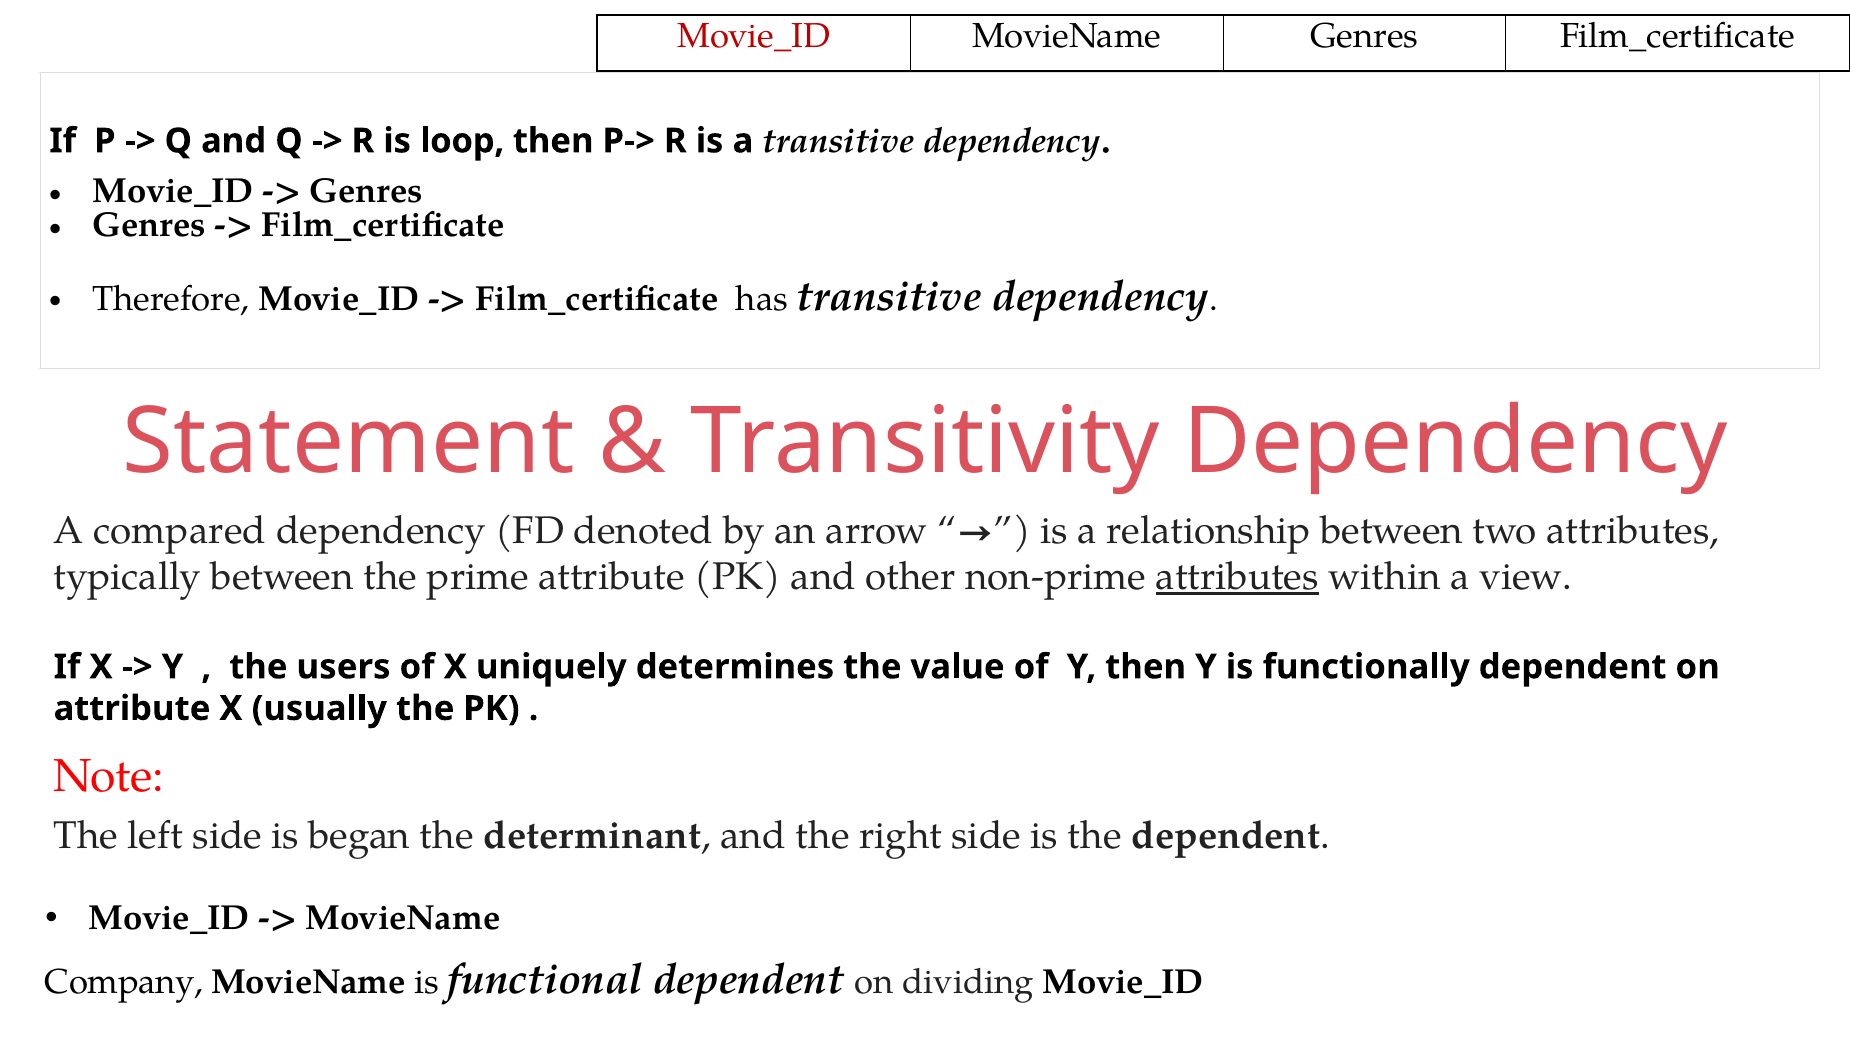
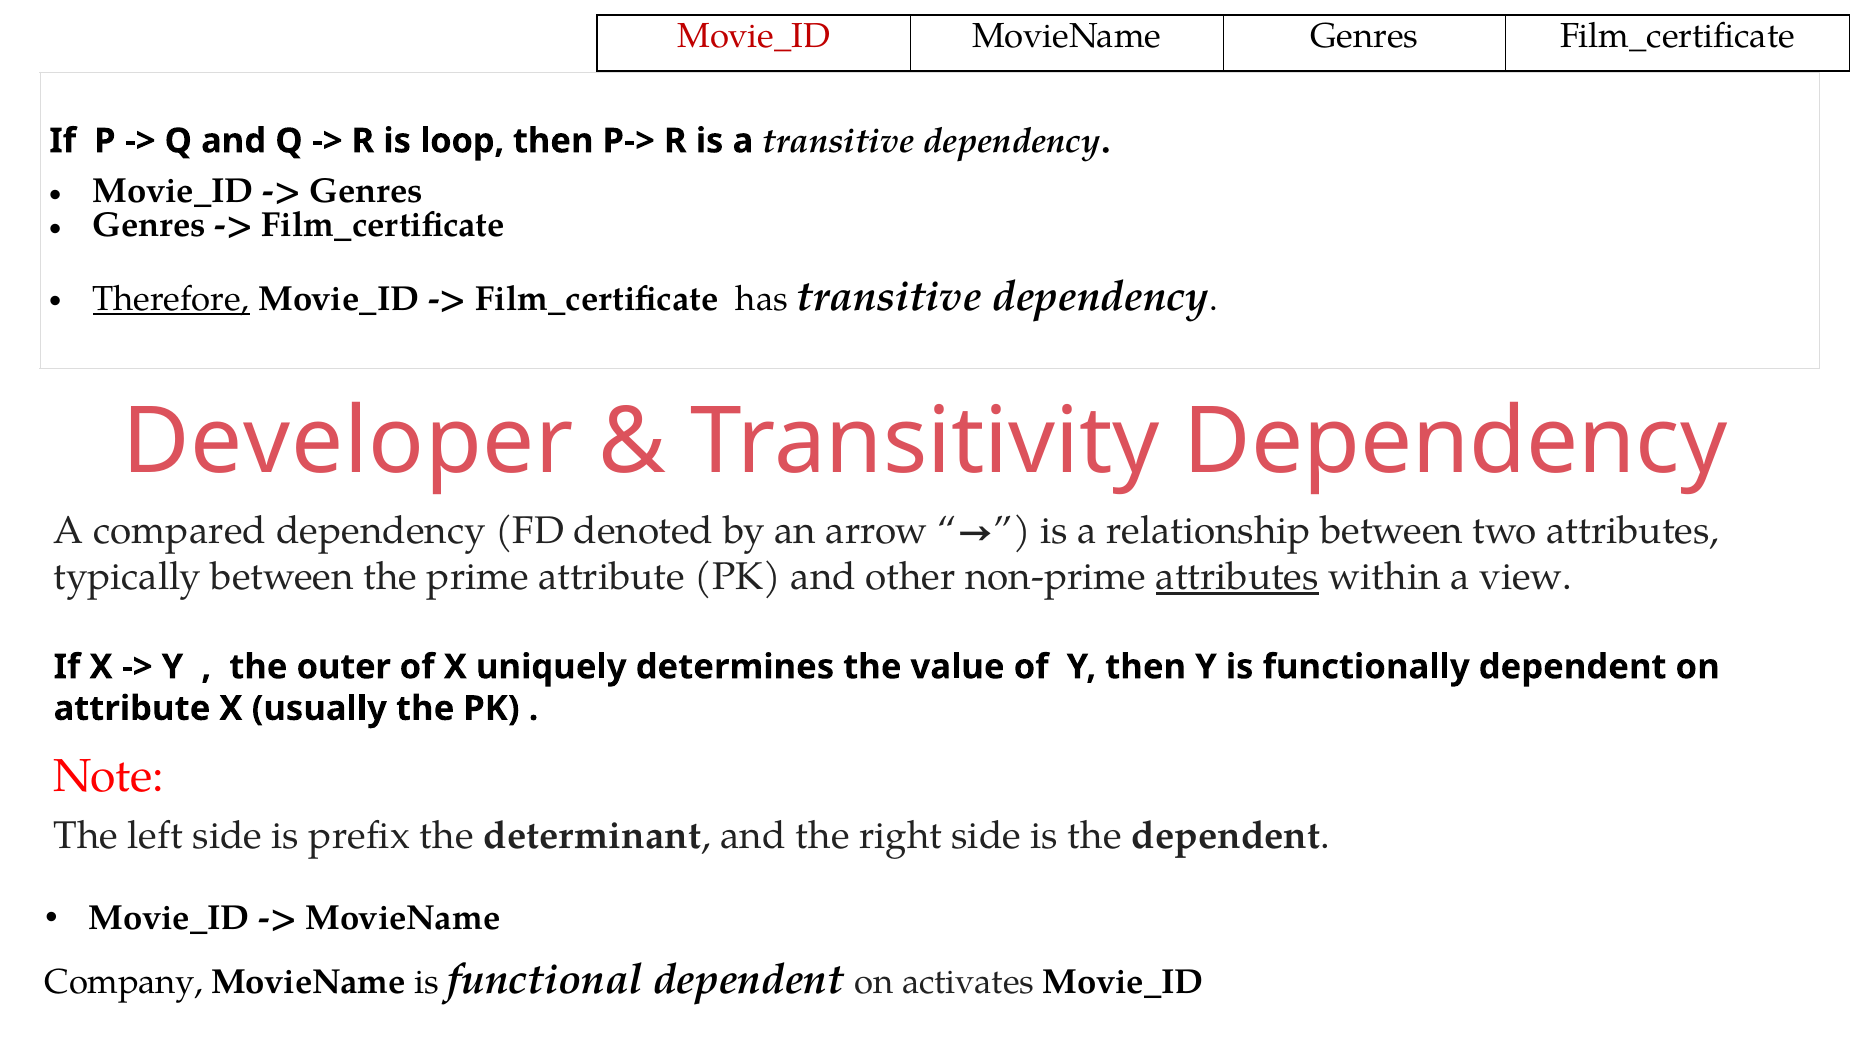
Therefore underline: none -> present
Statement: Statement -> Developer
users: users -> outer
began: began -> prefix
dividing: dividing -> activates
